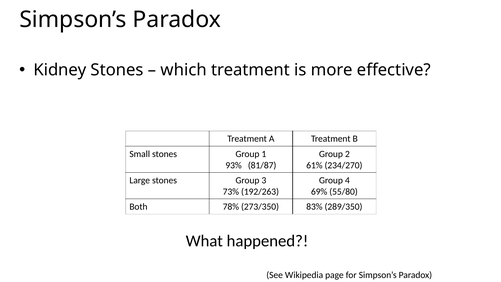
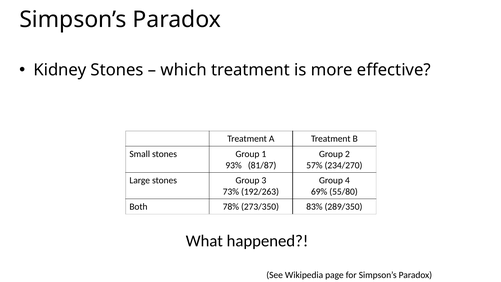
61%: 61% -> 57%
